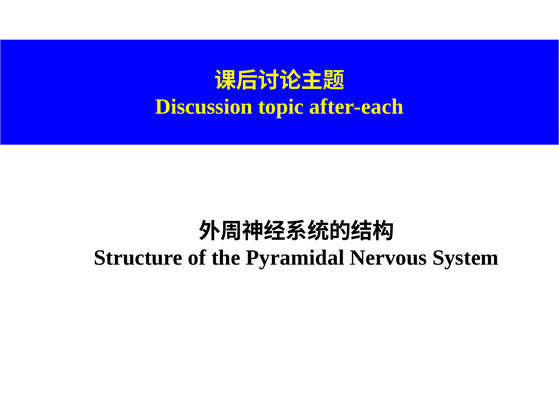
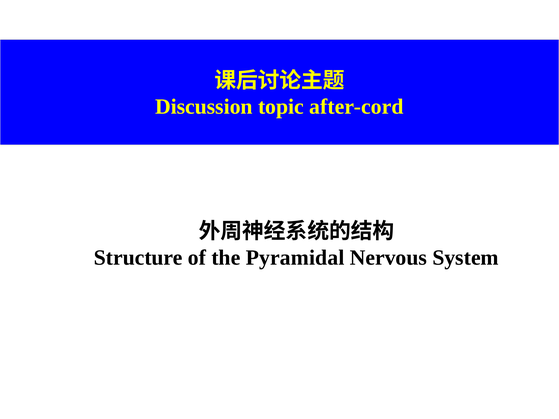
after-each: after-each -> after-cord
